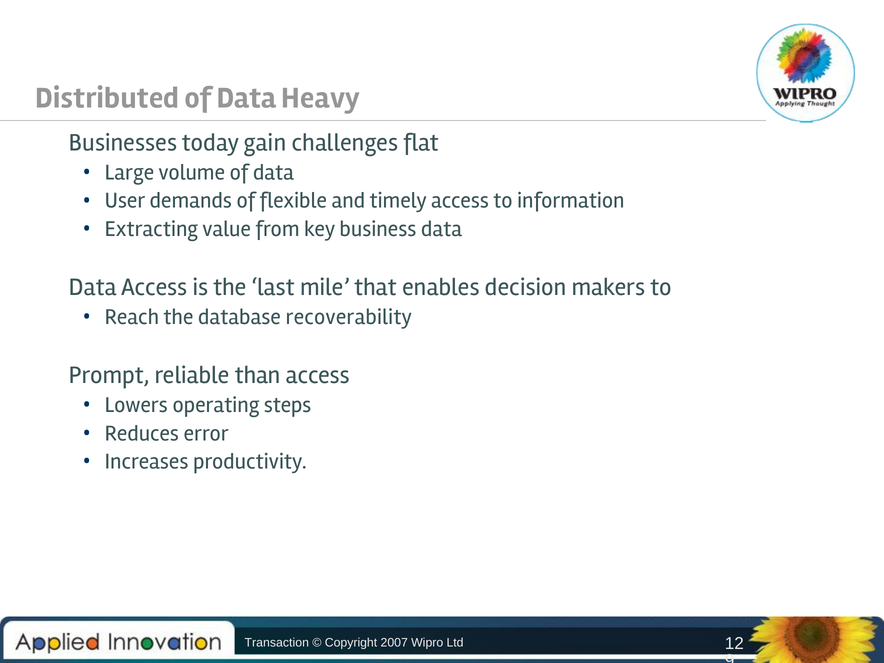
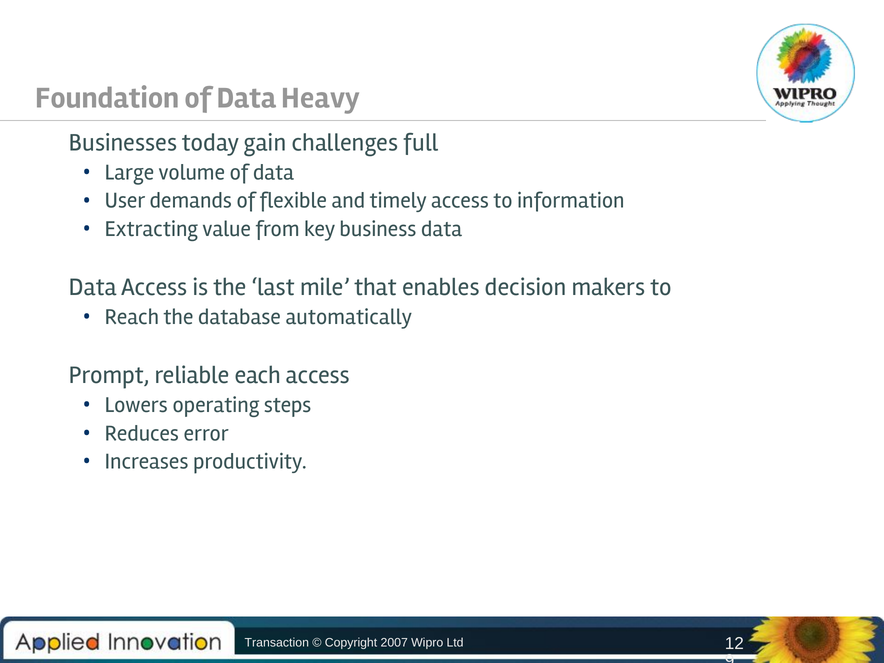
Distributed: Distributed -> Foundation
flat: flat -> full
recoverability: recoverability -> automatically
than: than -> each
